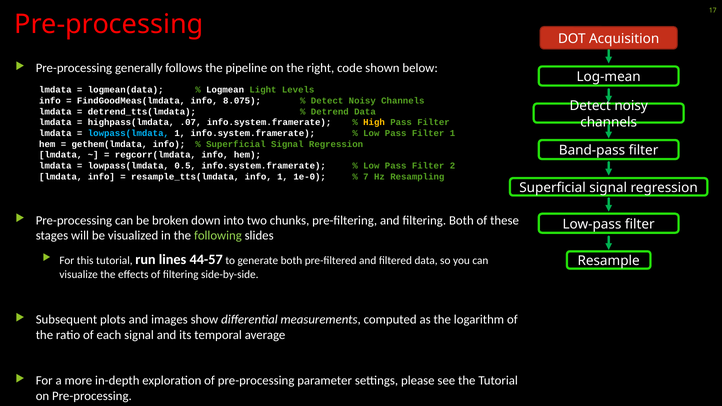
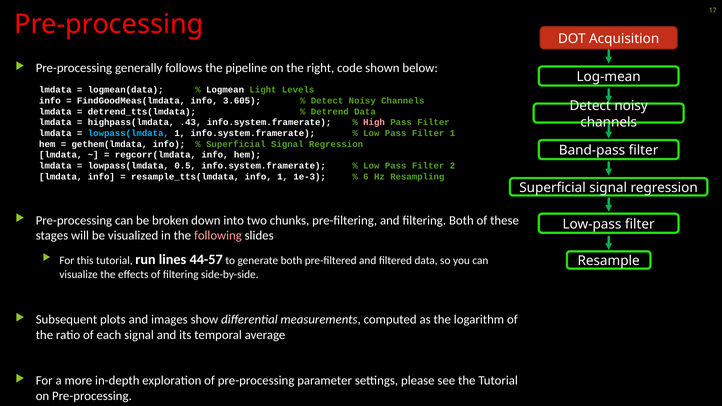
8.075: 8.075 -> 3.605
.07: .07 -> .43
High colour: yellow -> pink
1e-0: 1e-0 -> 1e-3
7: 7 -> 6
following colour: light green -> pink
